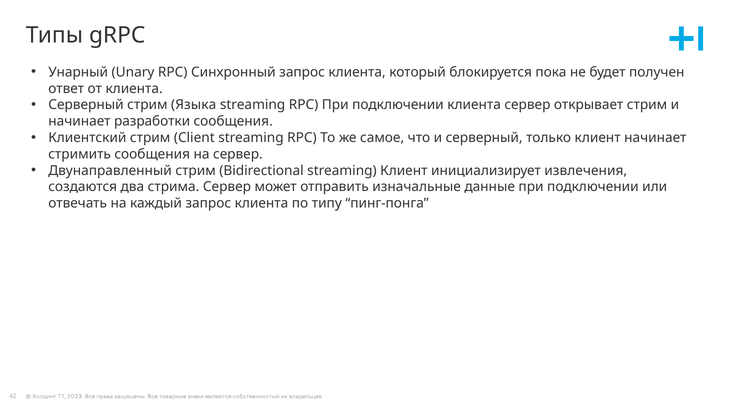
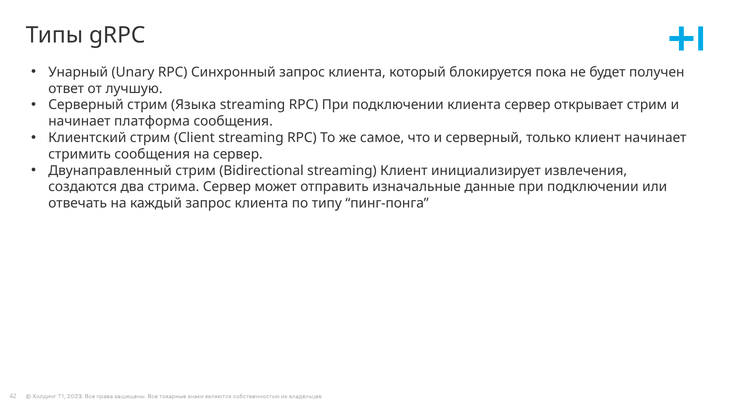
от клиента: клиента -> лучшую
разработки: разработки -> платформа
